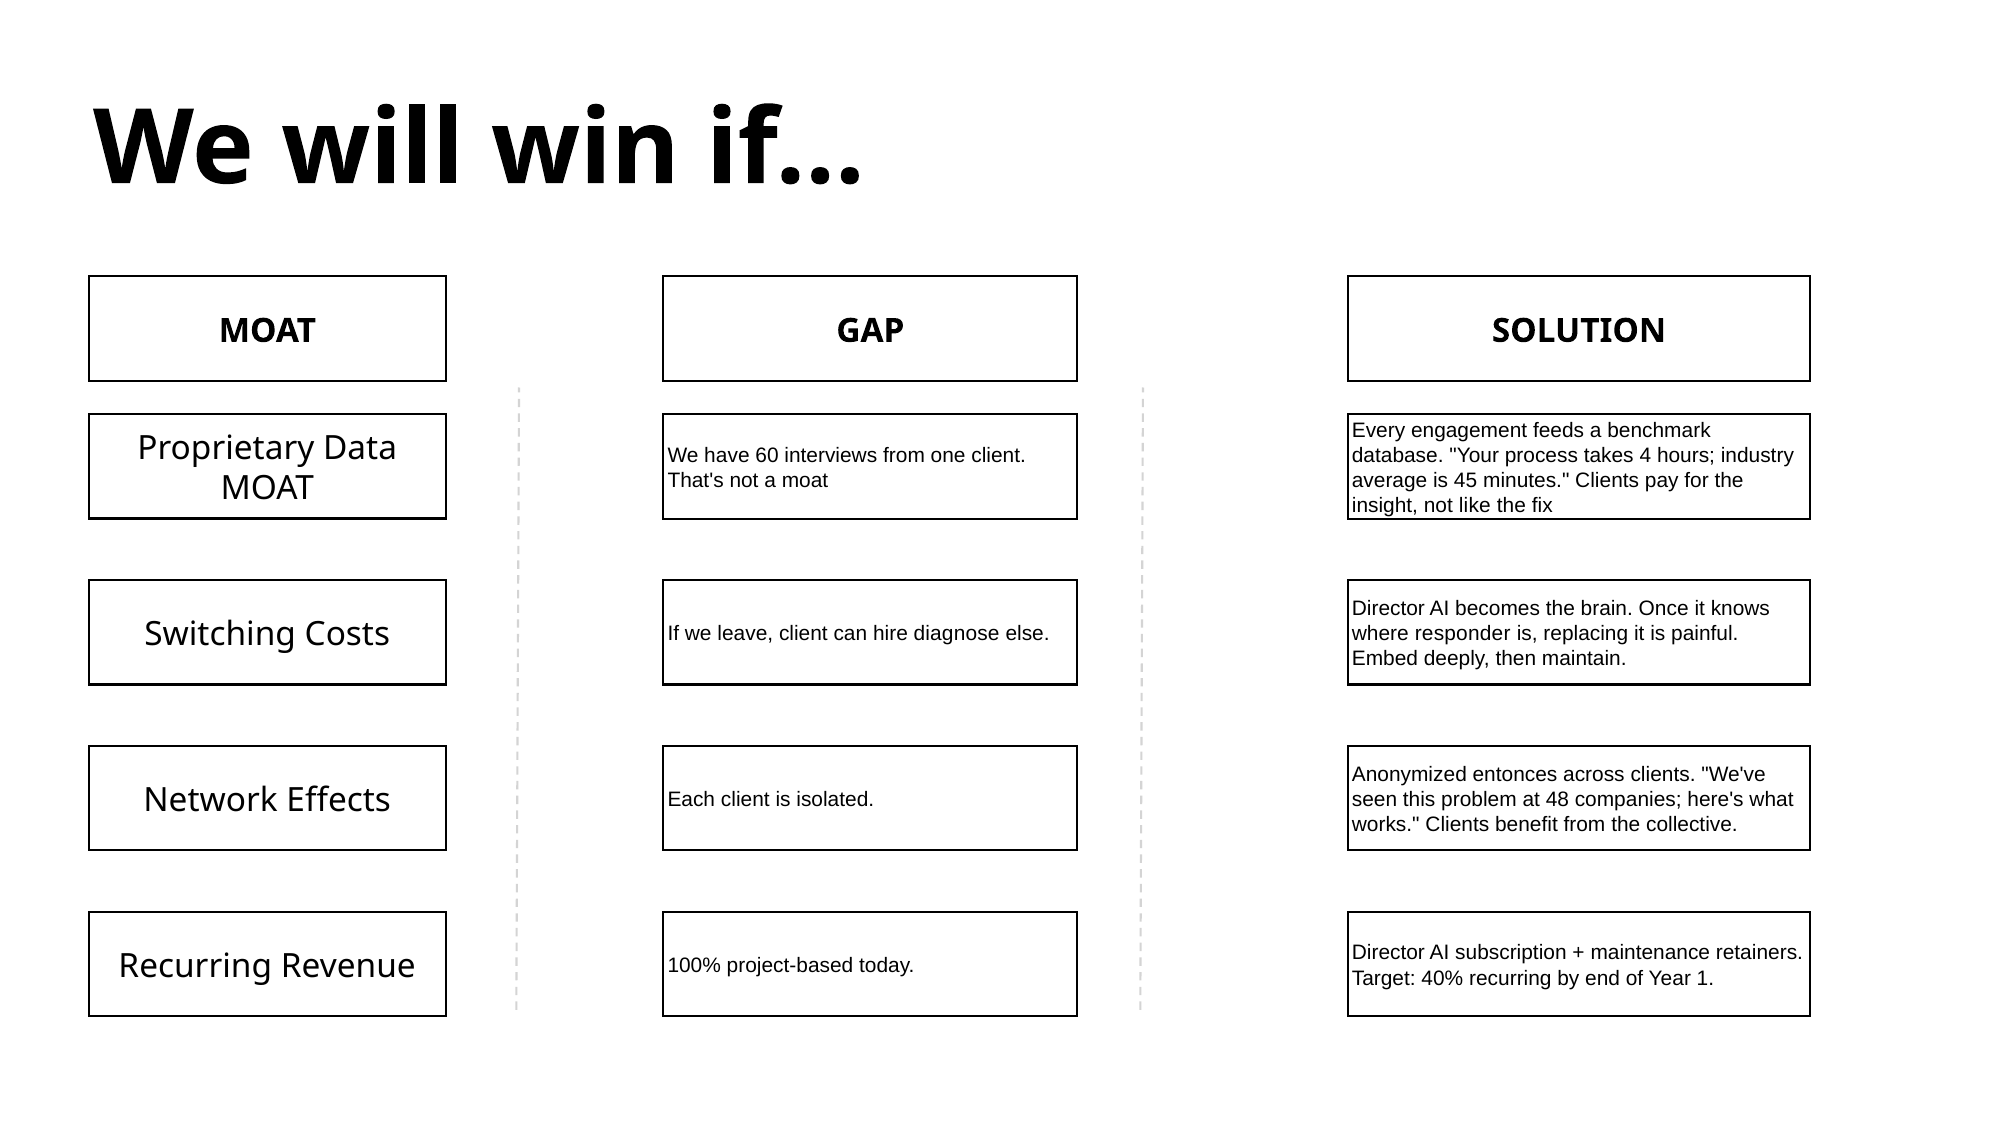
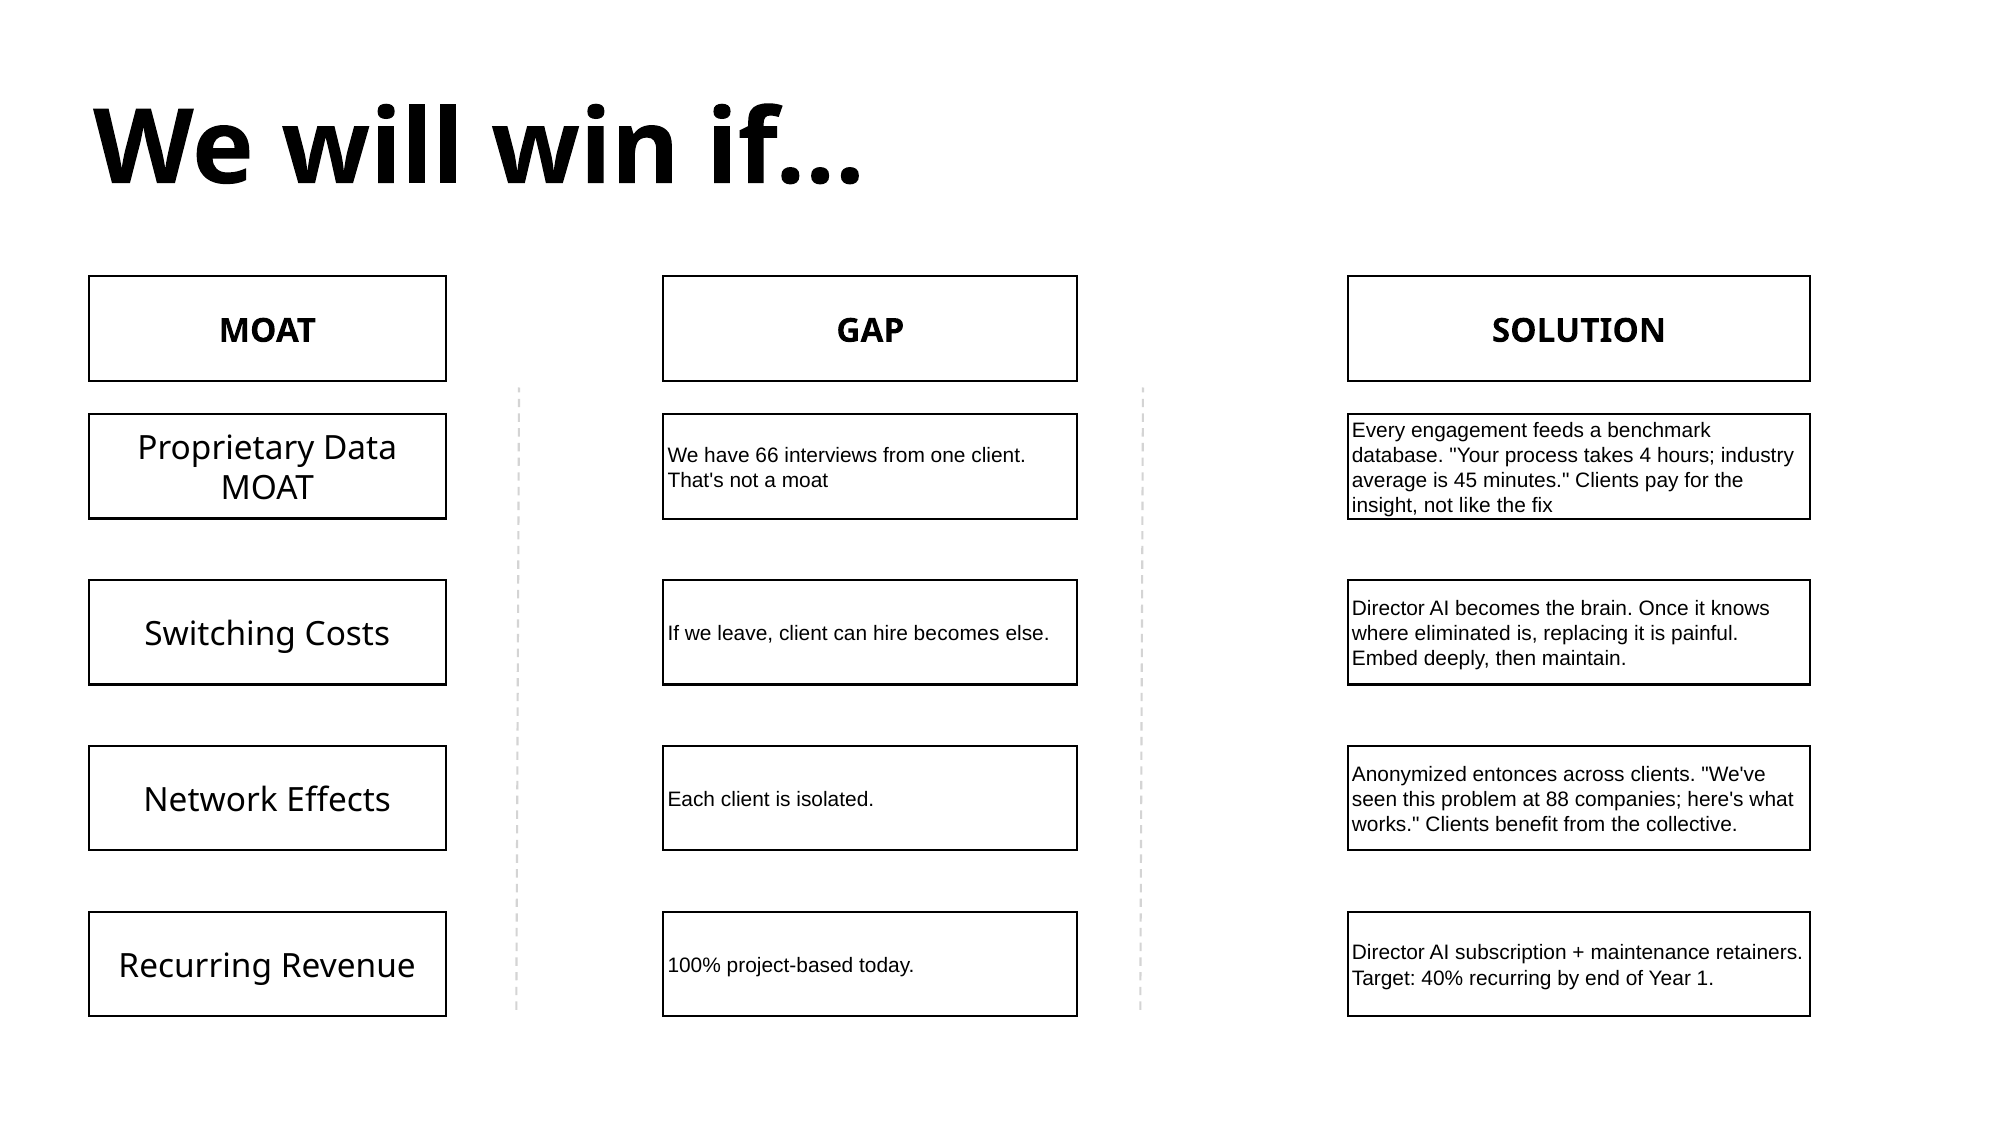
60: 60 -> 66
responder: responder -> eliminated
hire diagnose: diagnose -> becomes
48: 48 -> 88
